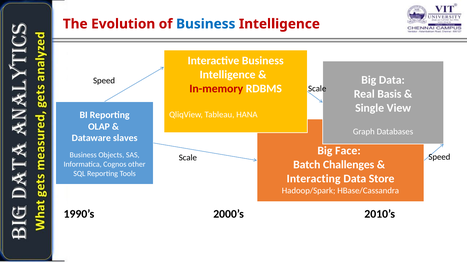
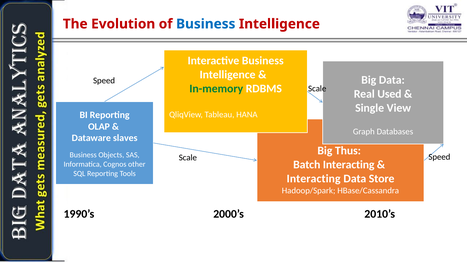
In-memory colour: red -> green
Basis: Basis -> Used
Face: Face -> Thus
Batch Challenges: Challenges -> Interacting
